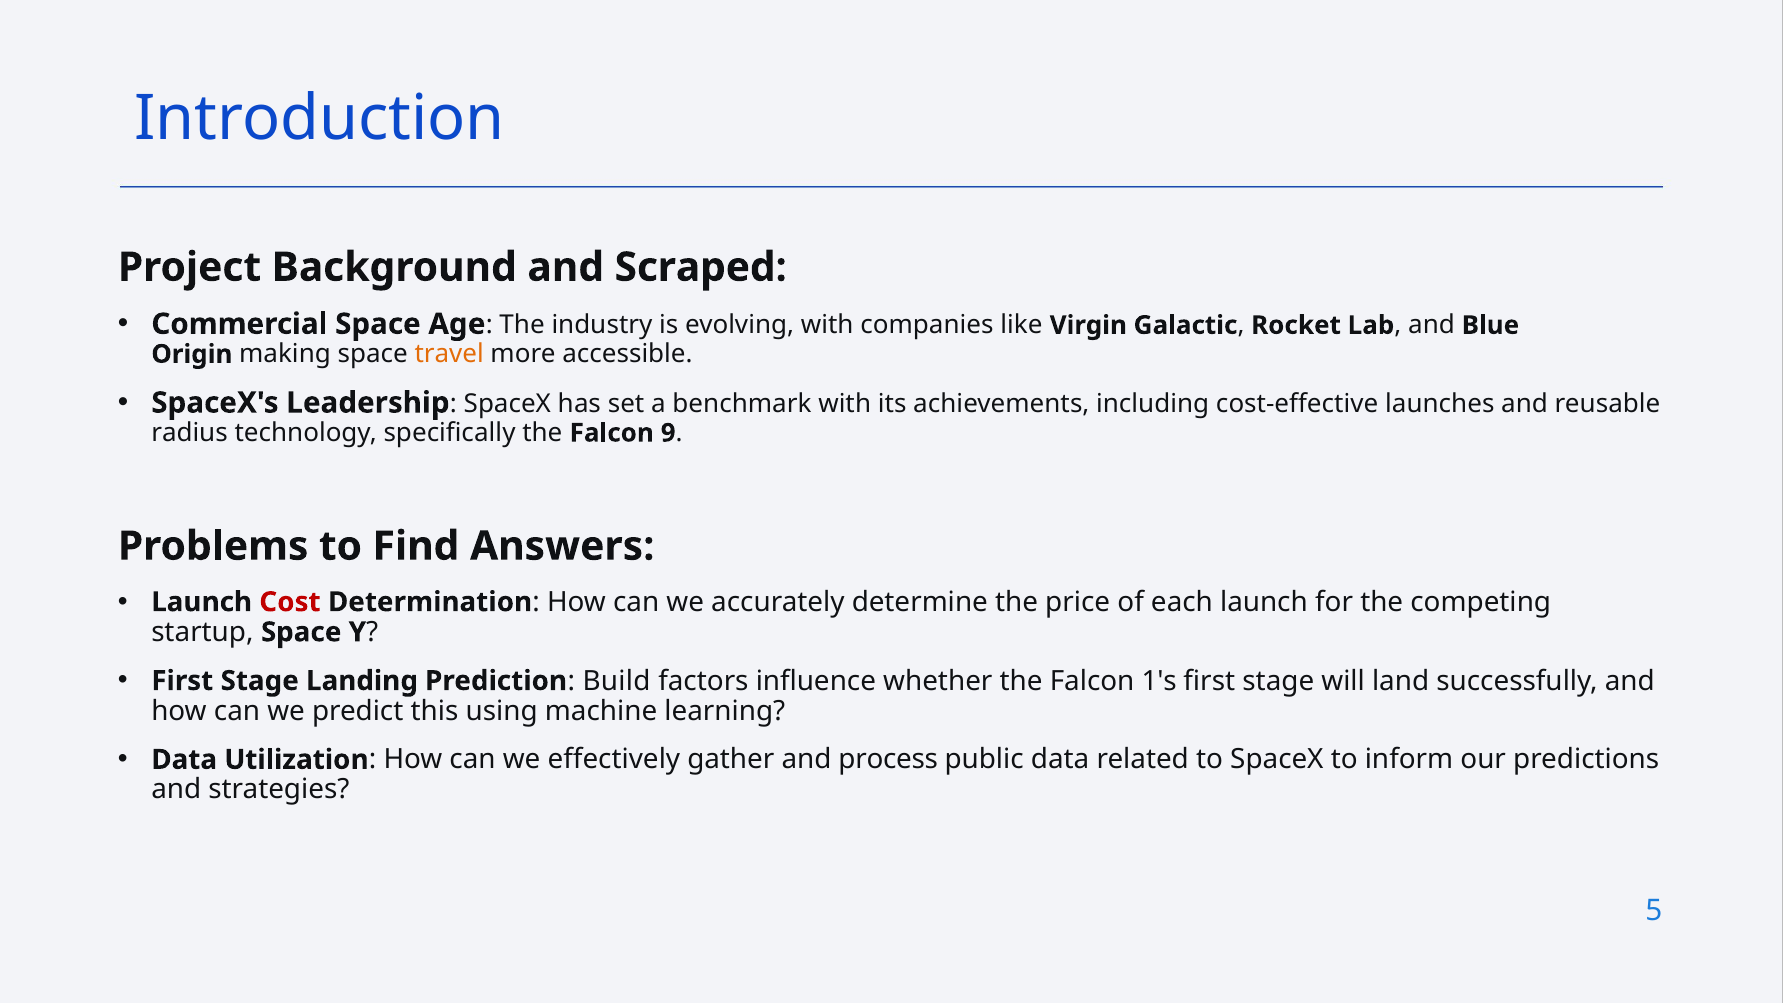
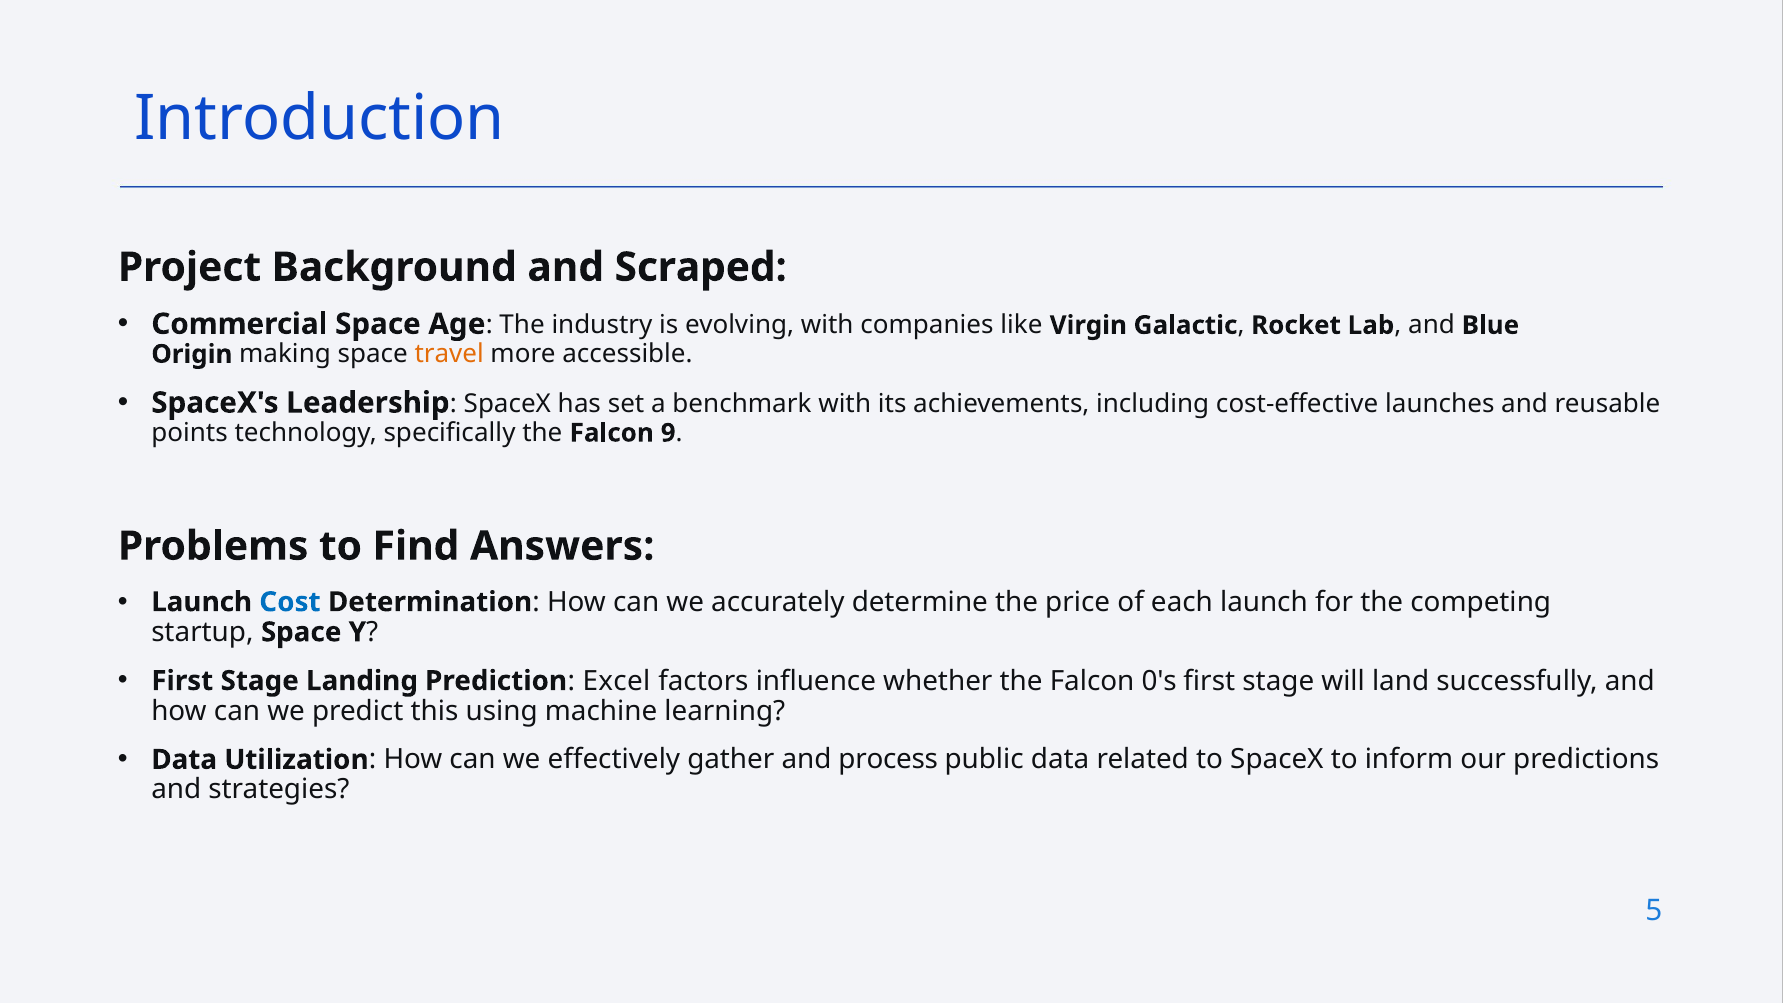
radius: radius -> points
Cost colour: red -> blue
Build: Build -> Excel
1's: 1's -> 0's
